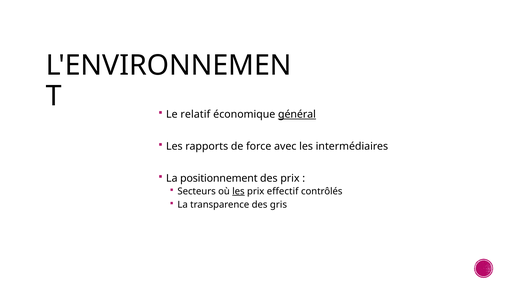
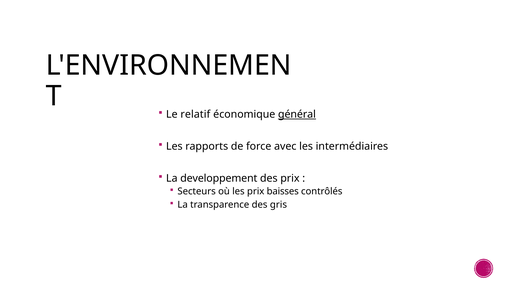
positionnement: positionnement -> developpement
les at (238, 191) underline: present -> none
effectif: effectif -> baisses
